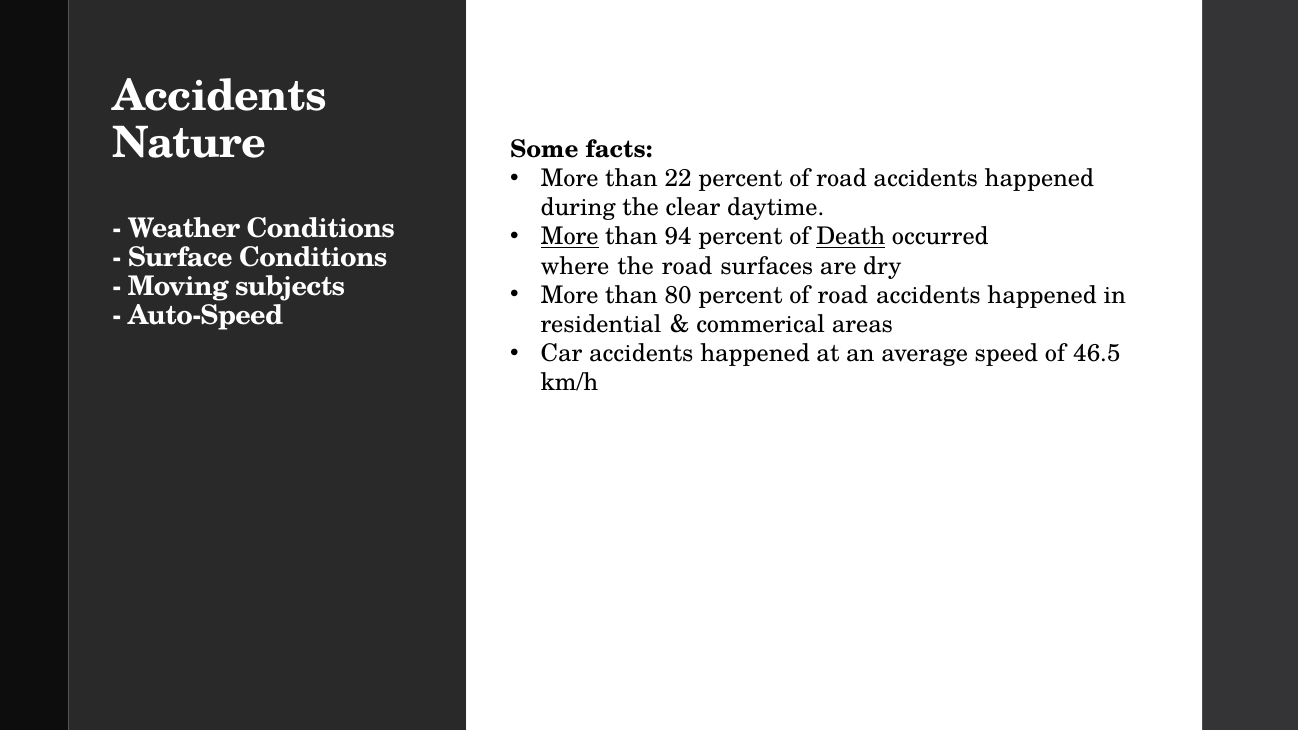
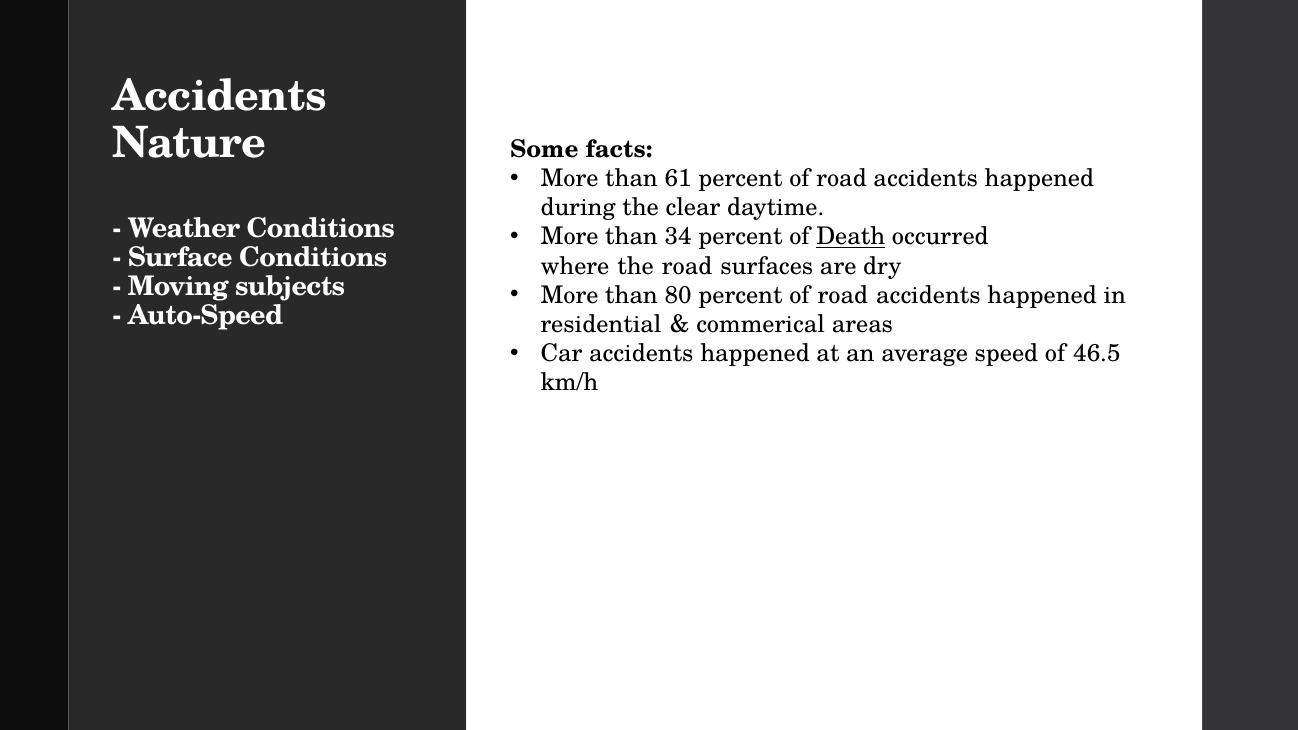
22: 22 -> 61
More at (570, 237) underline: present -> none
94: 94 -> 34
